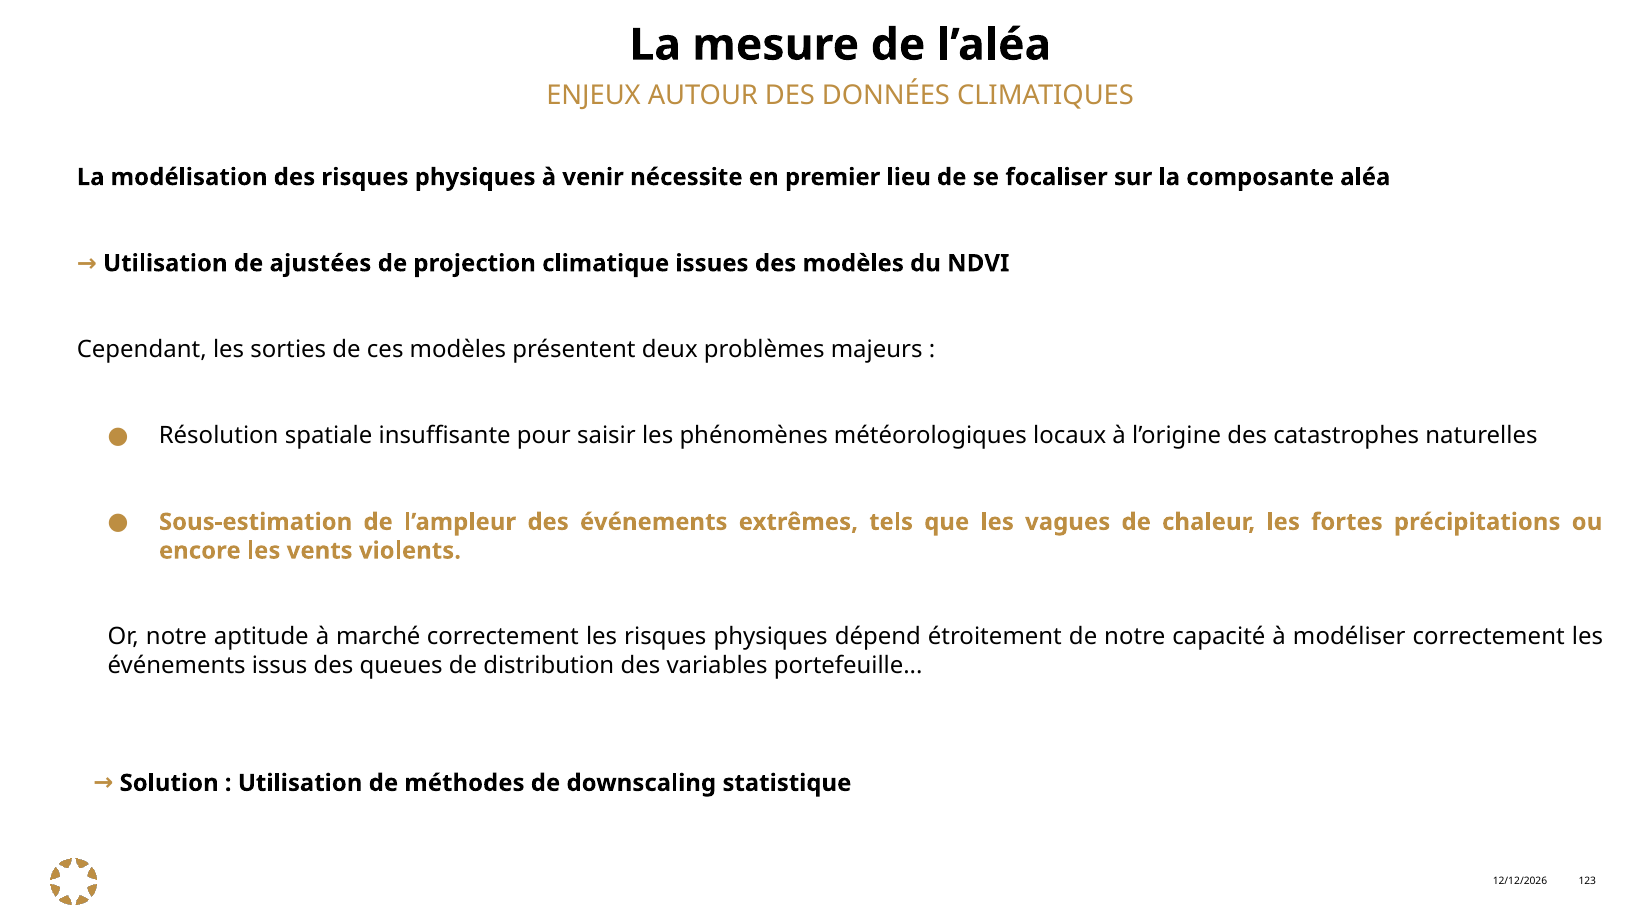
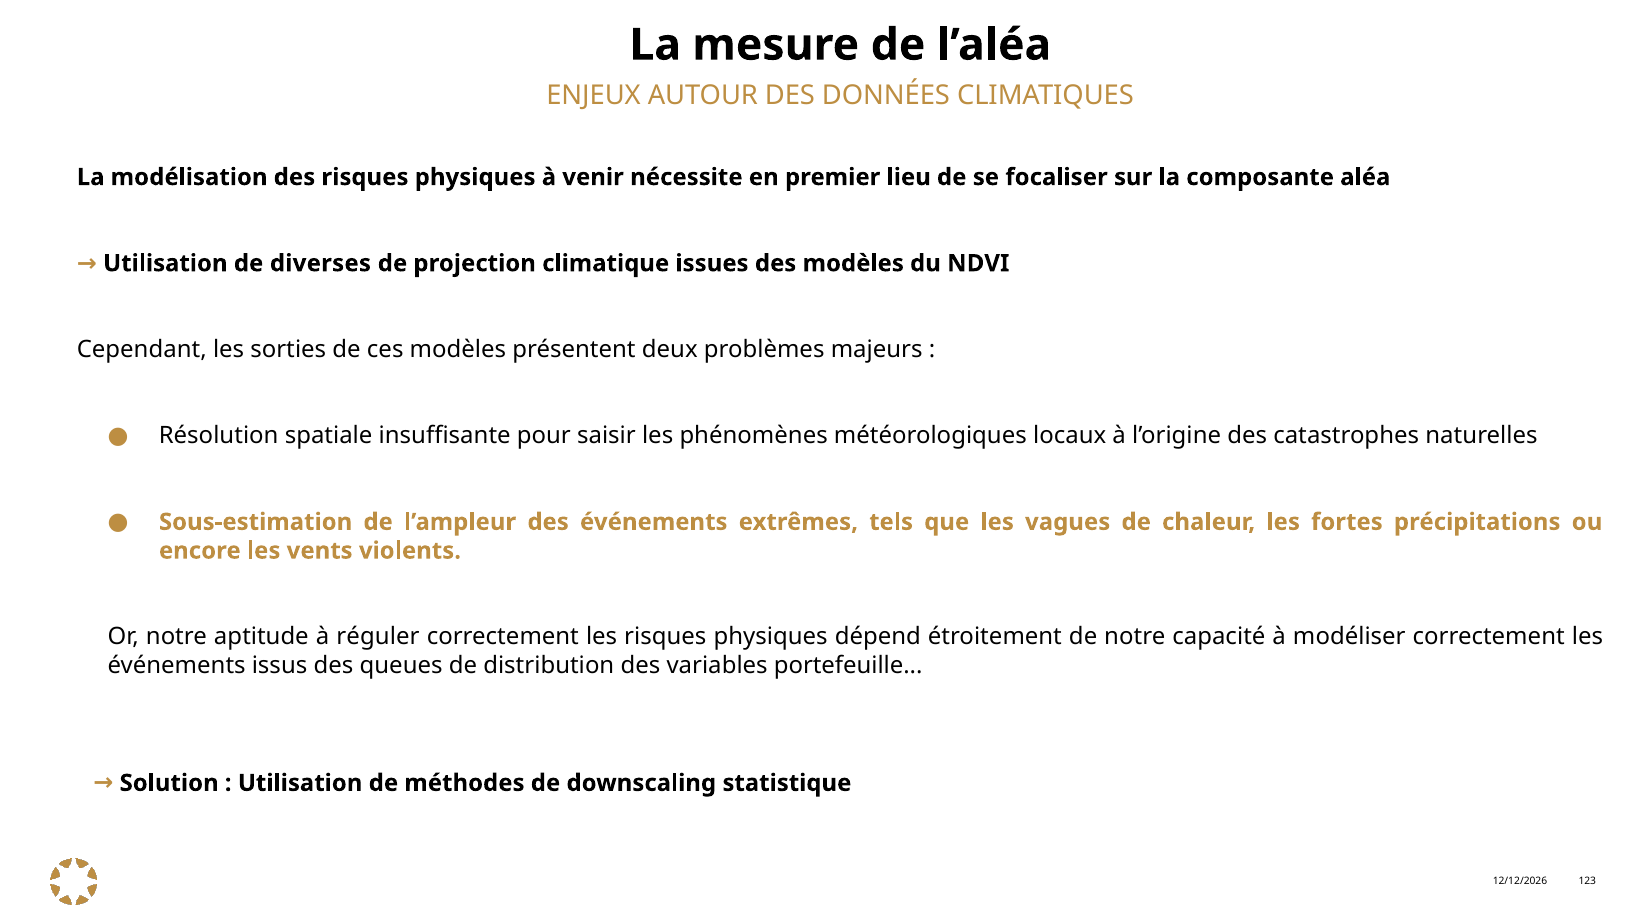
ajustées: ajustées -> diverses
marché: marché -> réguler
